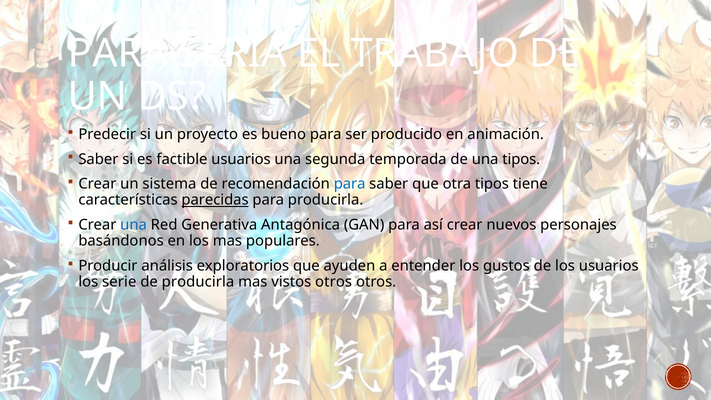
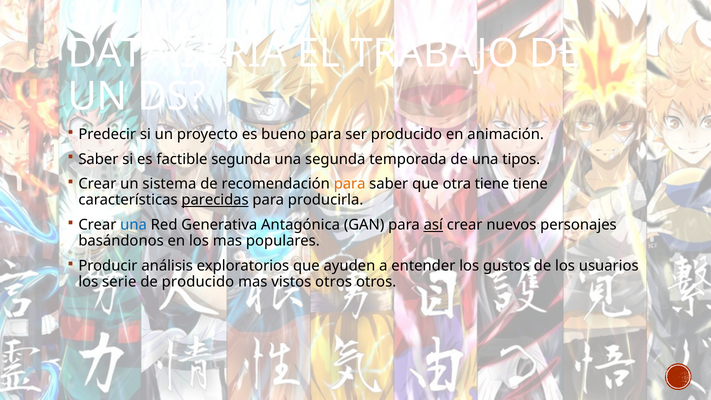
PARA at (118, 53): PARA -> DATA
factible usuarios: usuarios -> segunda
para at (350, 184) colour: blue -> orange
otra tipos: tipos -> tiene
así underline: none -> present
de producirla: producirla -> producido
